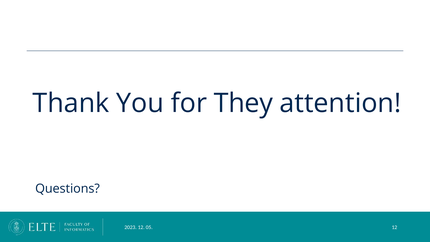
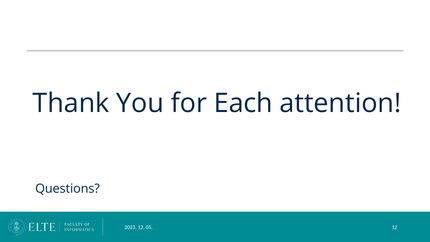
They: They -> Each
